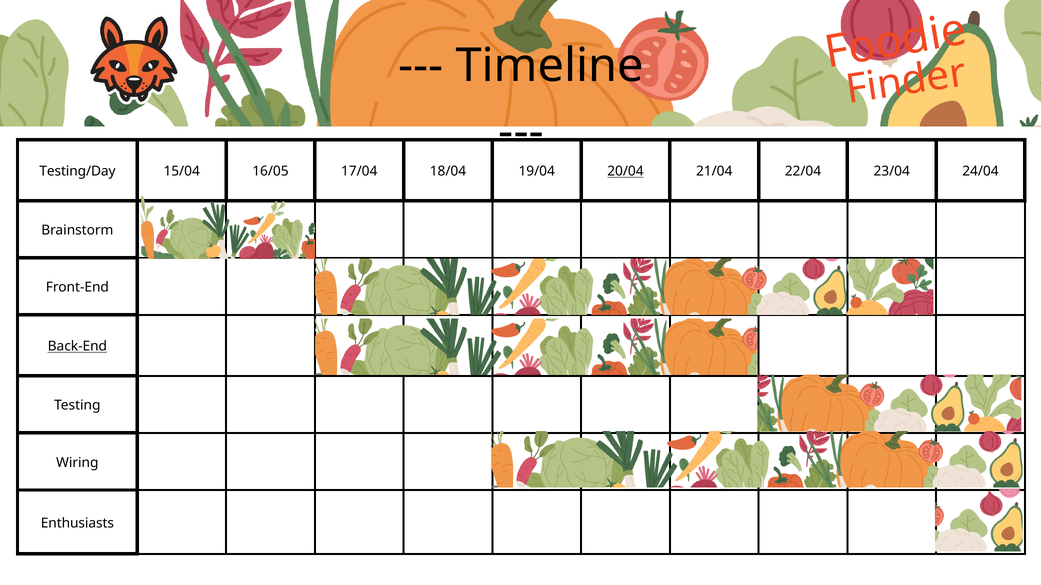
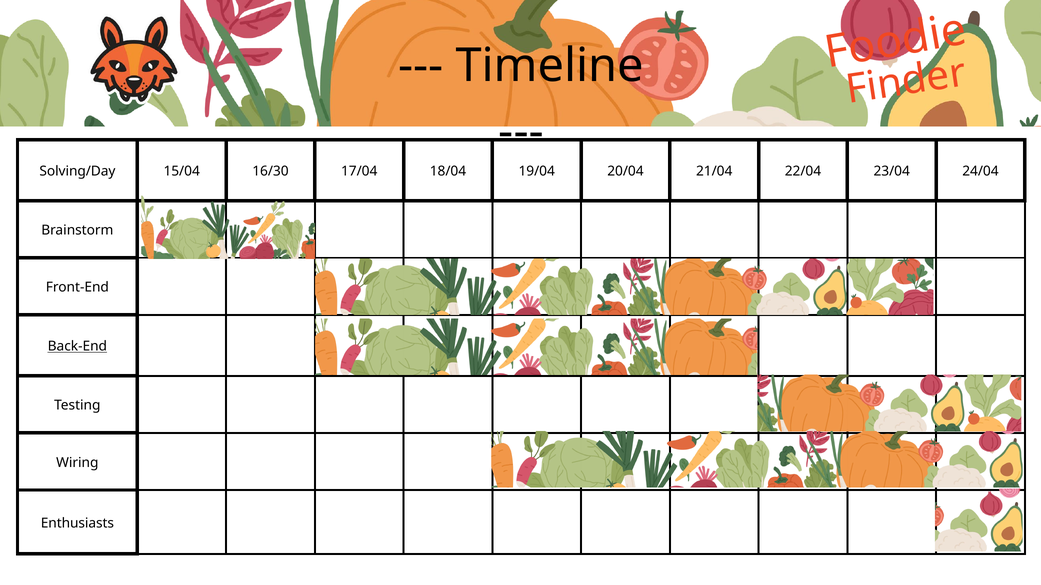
Testing/Day: Testing/Day -> Solving/Day
16/05: 16/05 -> 16/30
20/04 underline: present -> none
